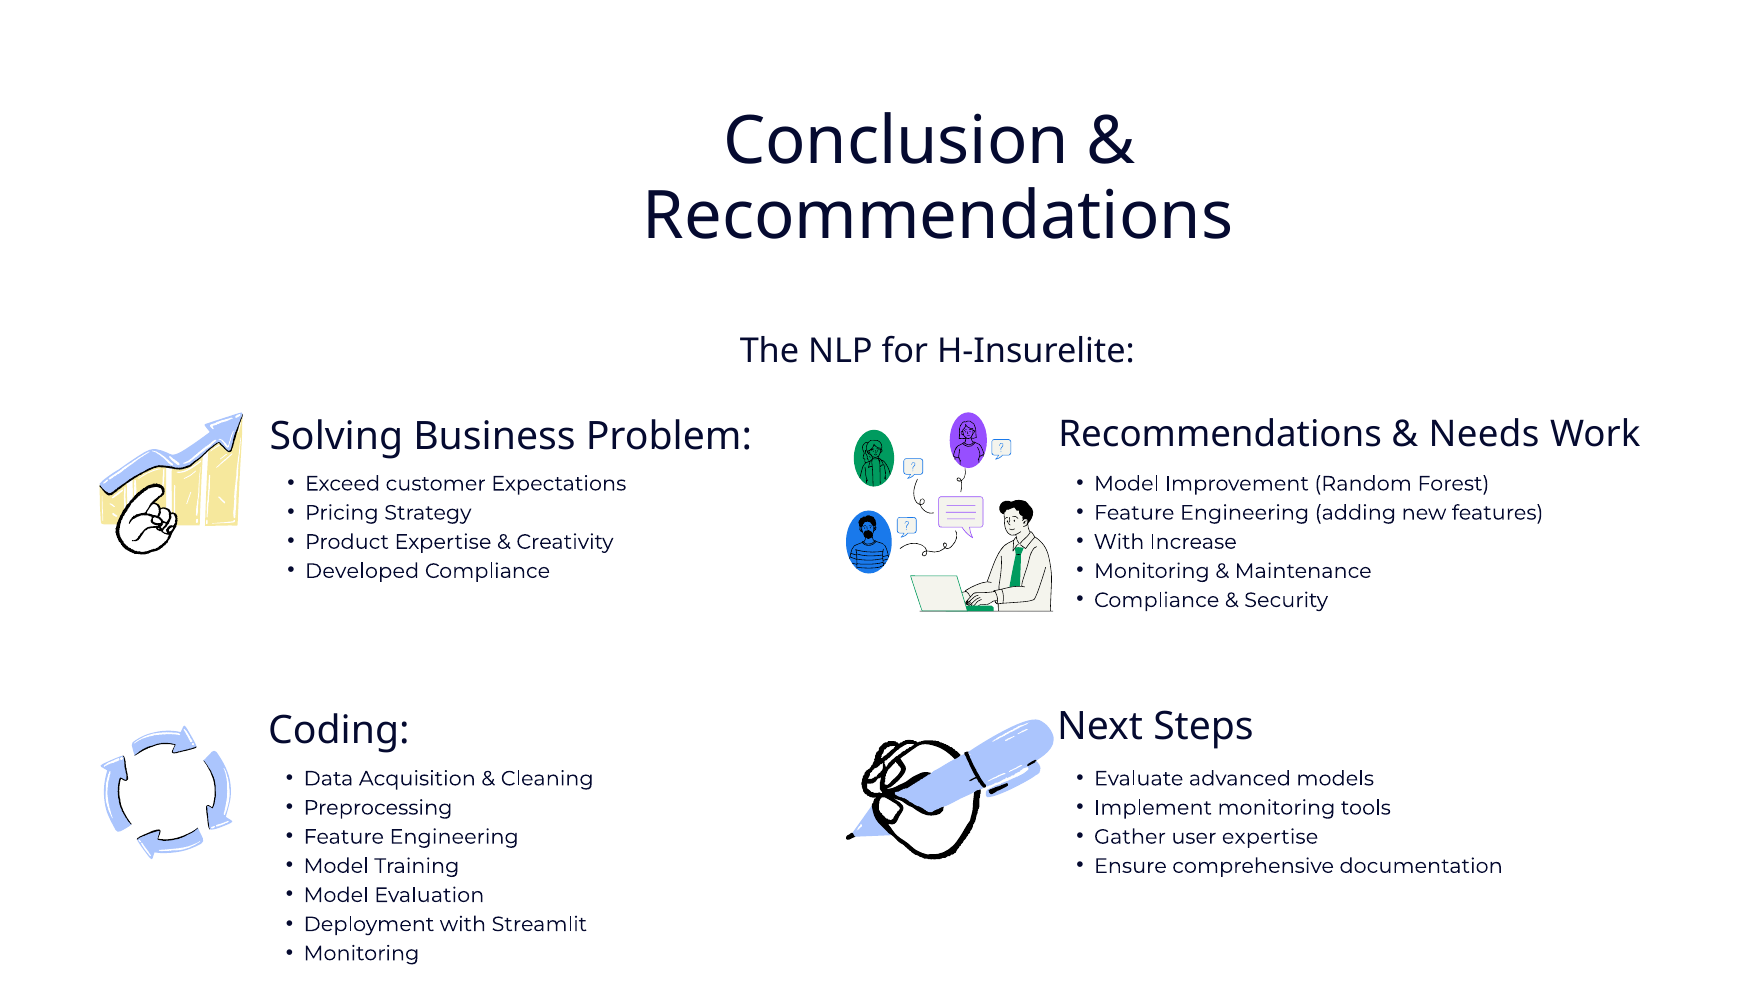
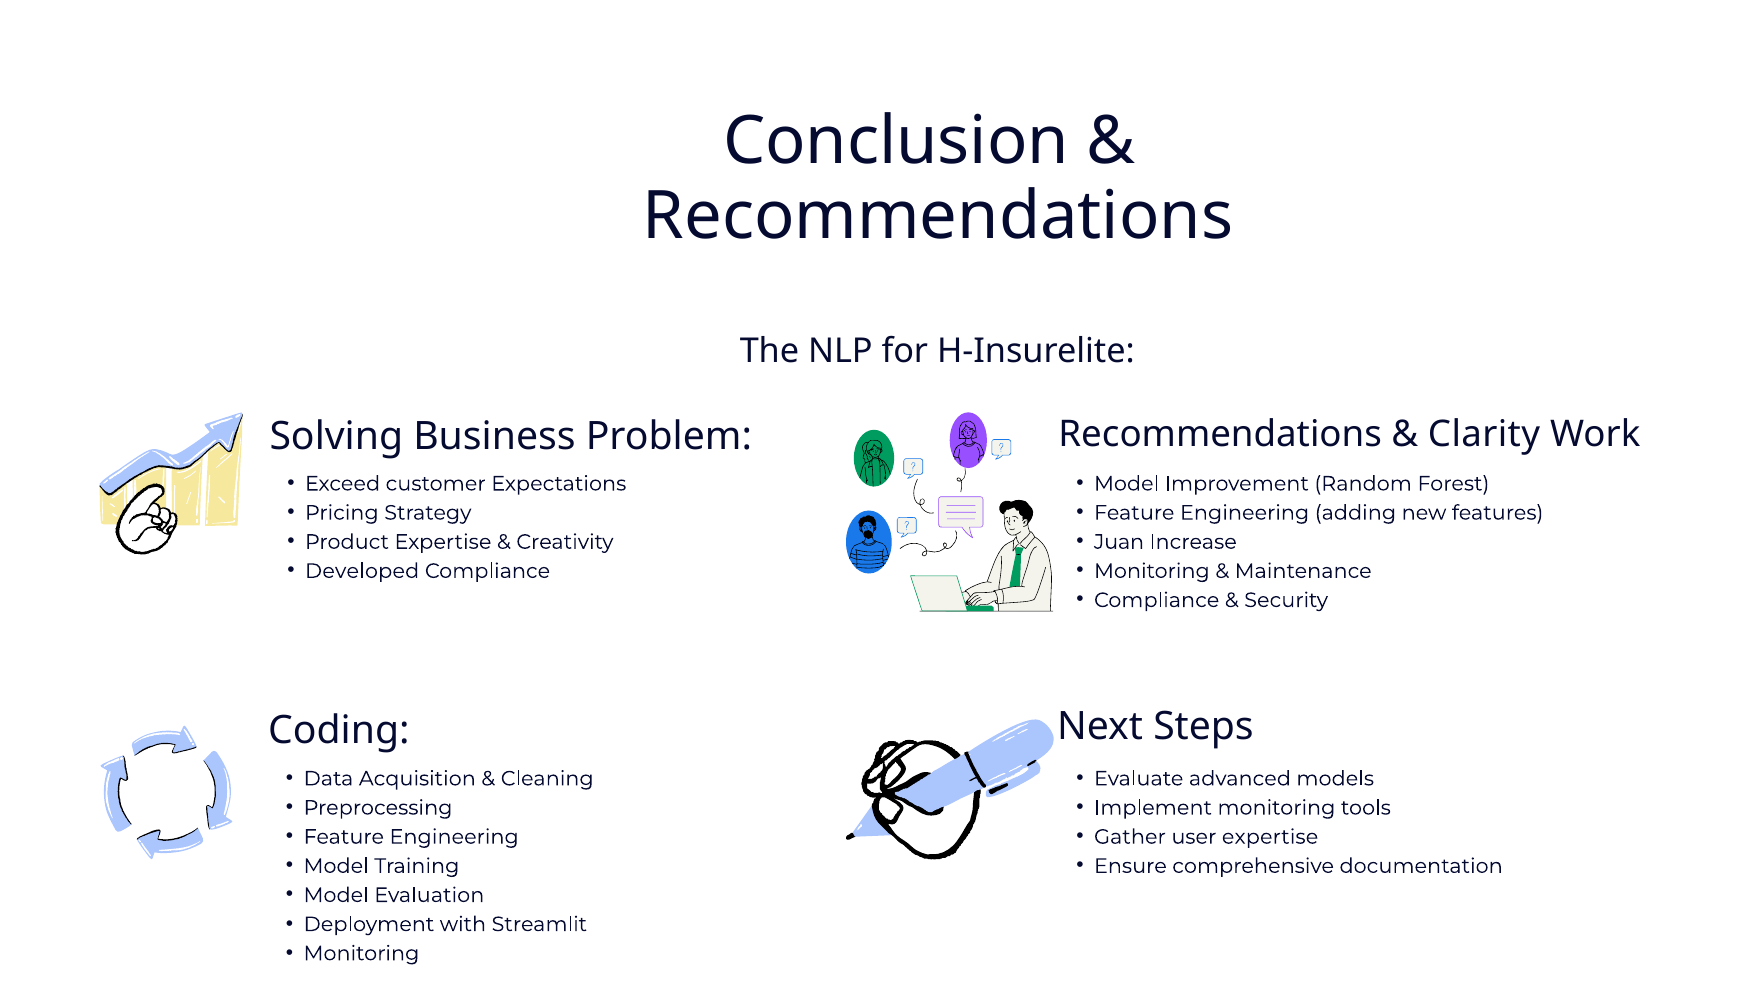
Needs: Needs -> Clarity
With at (1119, 542): With -> Juan
